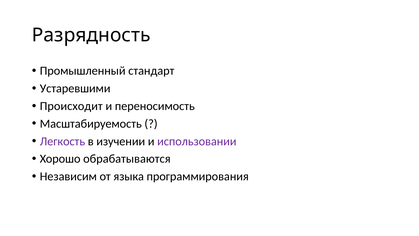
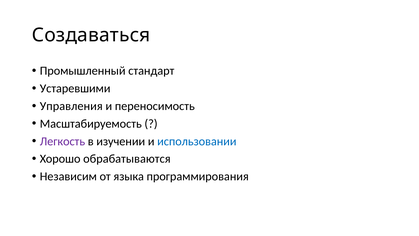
Разрядность: Разрядность -> Создаваться
Происходит: Происходит -> Управления
использовании colour: purple -> blue
